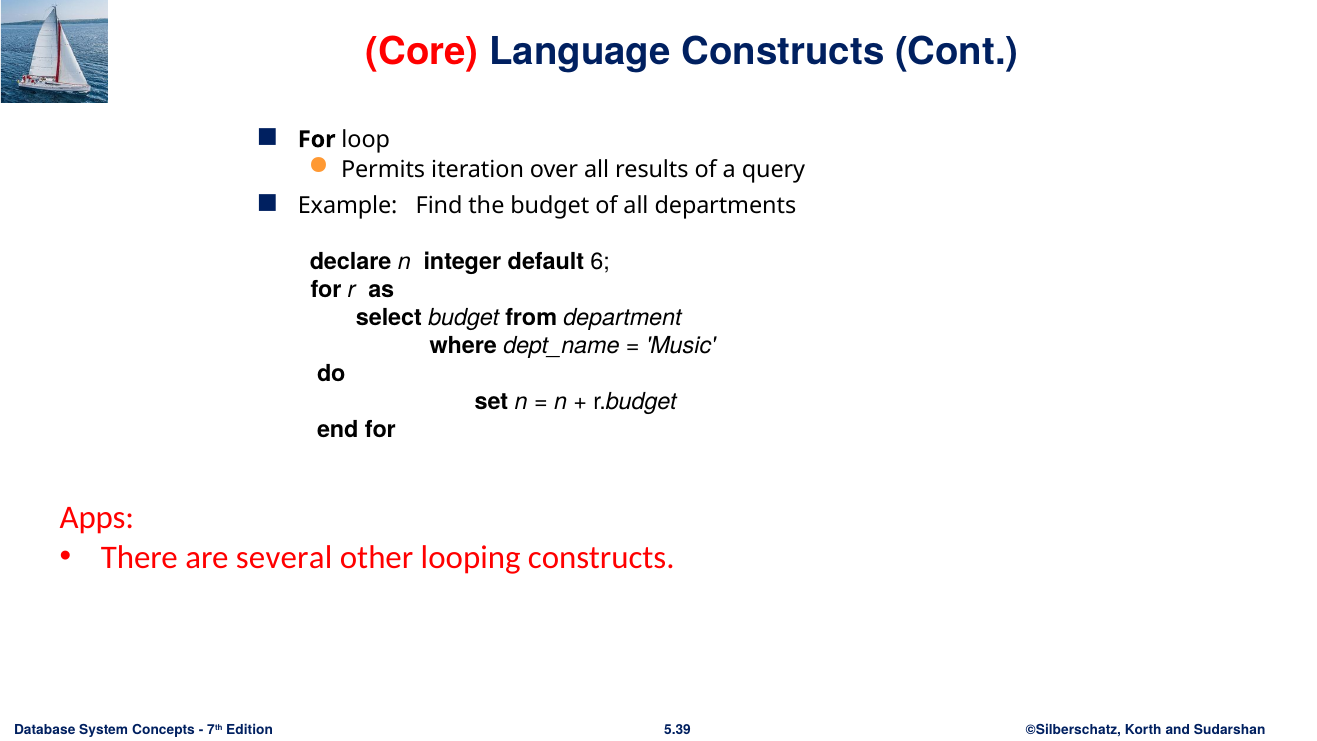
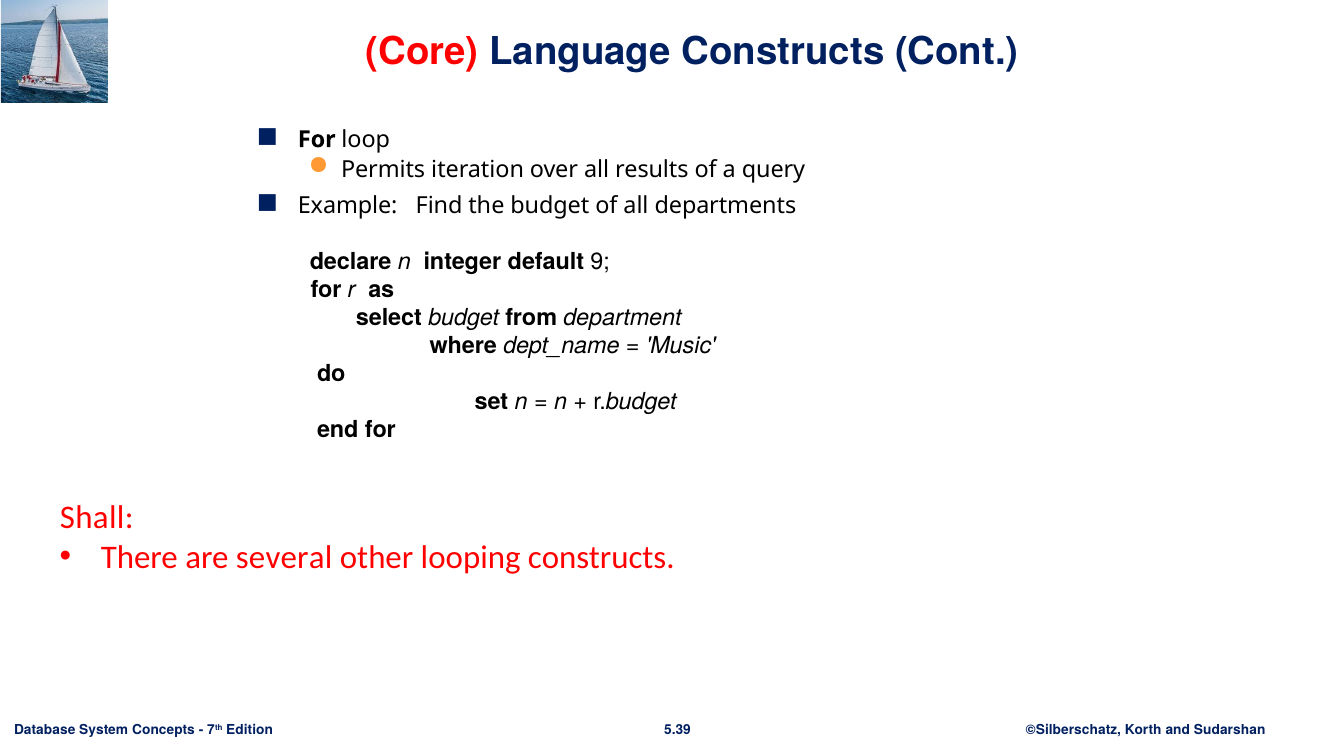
6: 6 -> 9
Apps: Apps -> Shall
